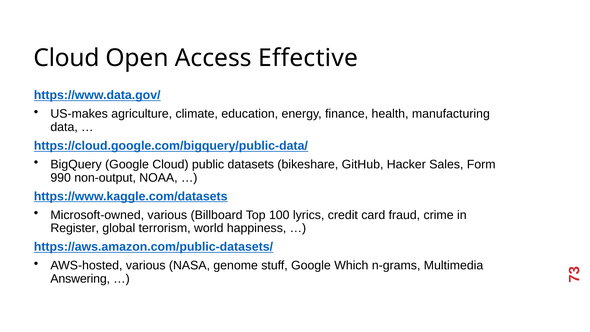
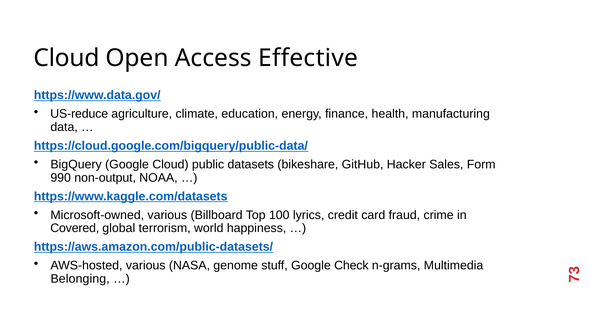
US-makes: US-makes -> US-reduce
Register: Register -> Covered
Which: Which -> Check
Answering: Answering -> Belonging
